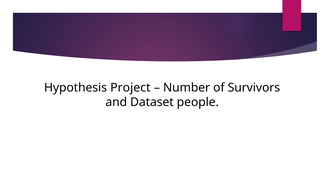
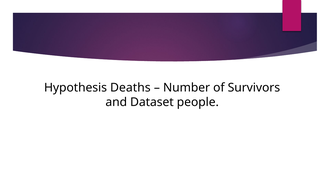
Project: Project -> Deaths
